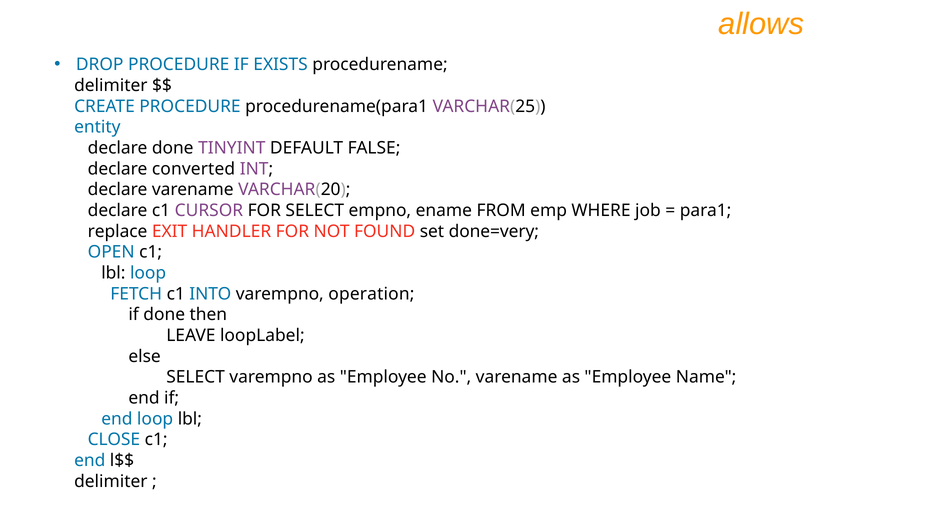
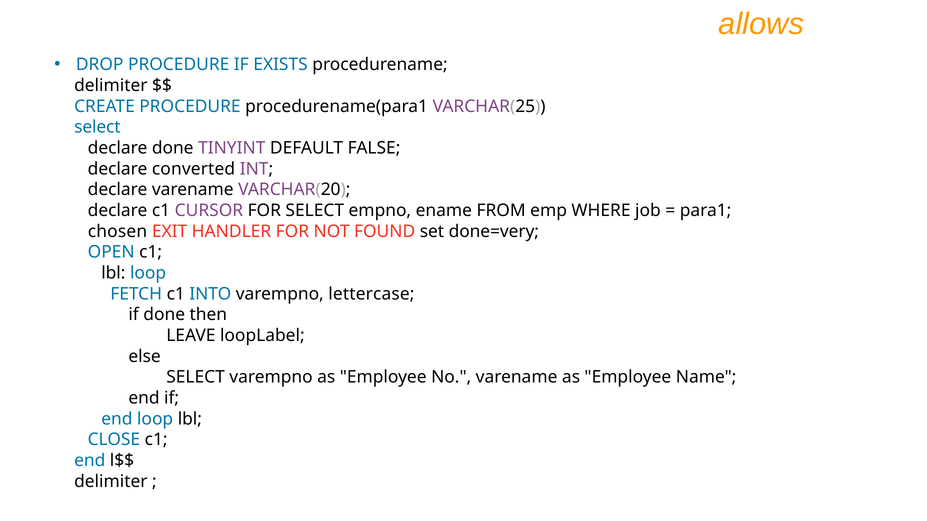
entity at (97, 127): entity -> select
replace: replace -> chosen
operation: operation -> lettercase
